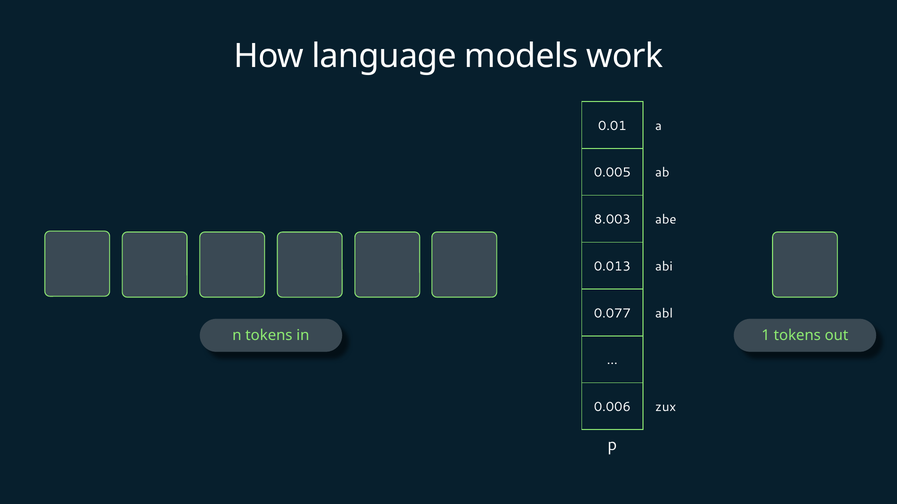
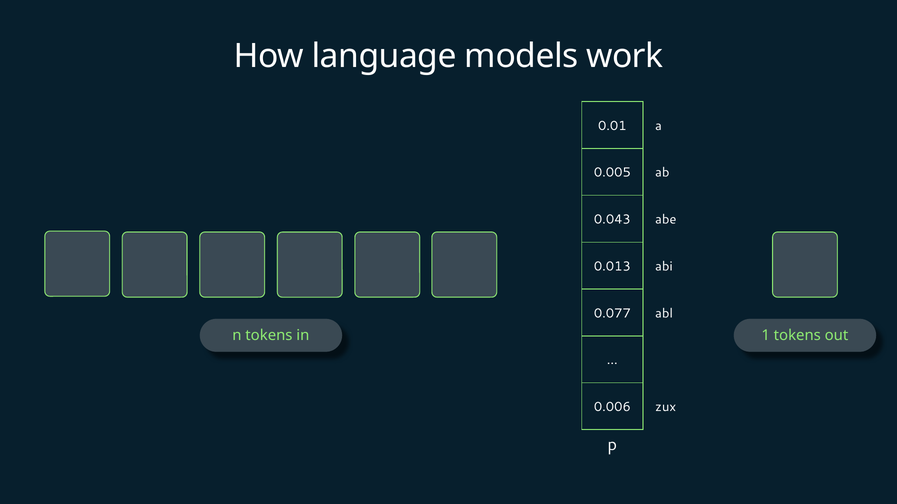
8.003: 8.003 -> 0.043
